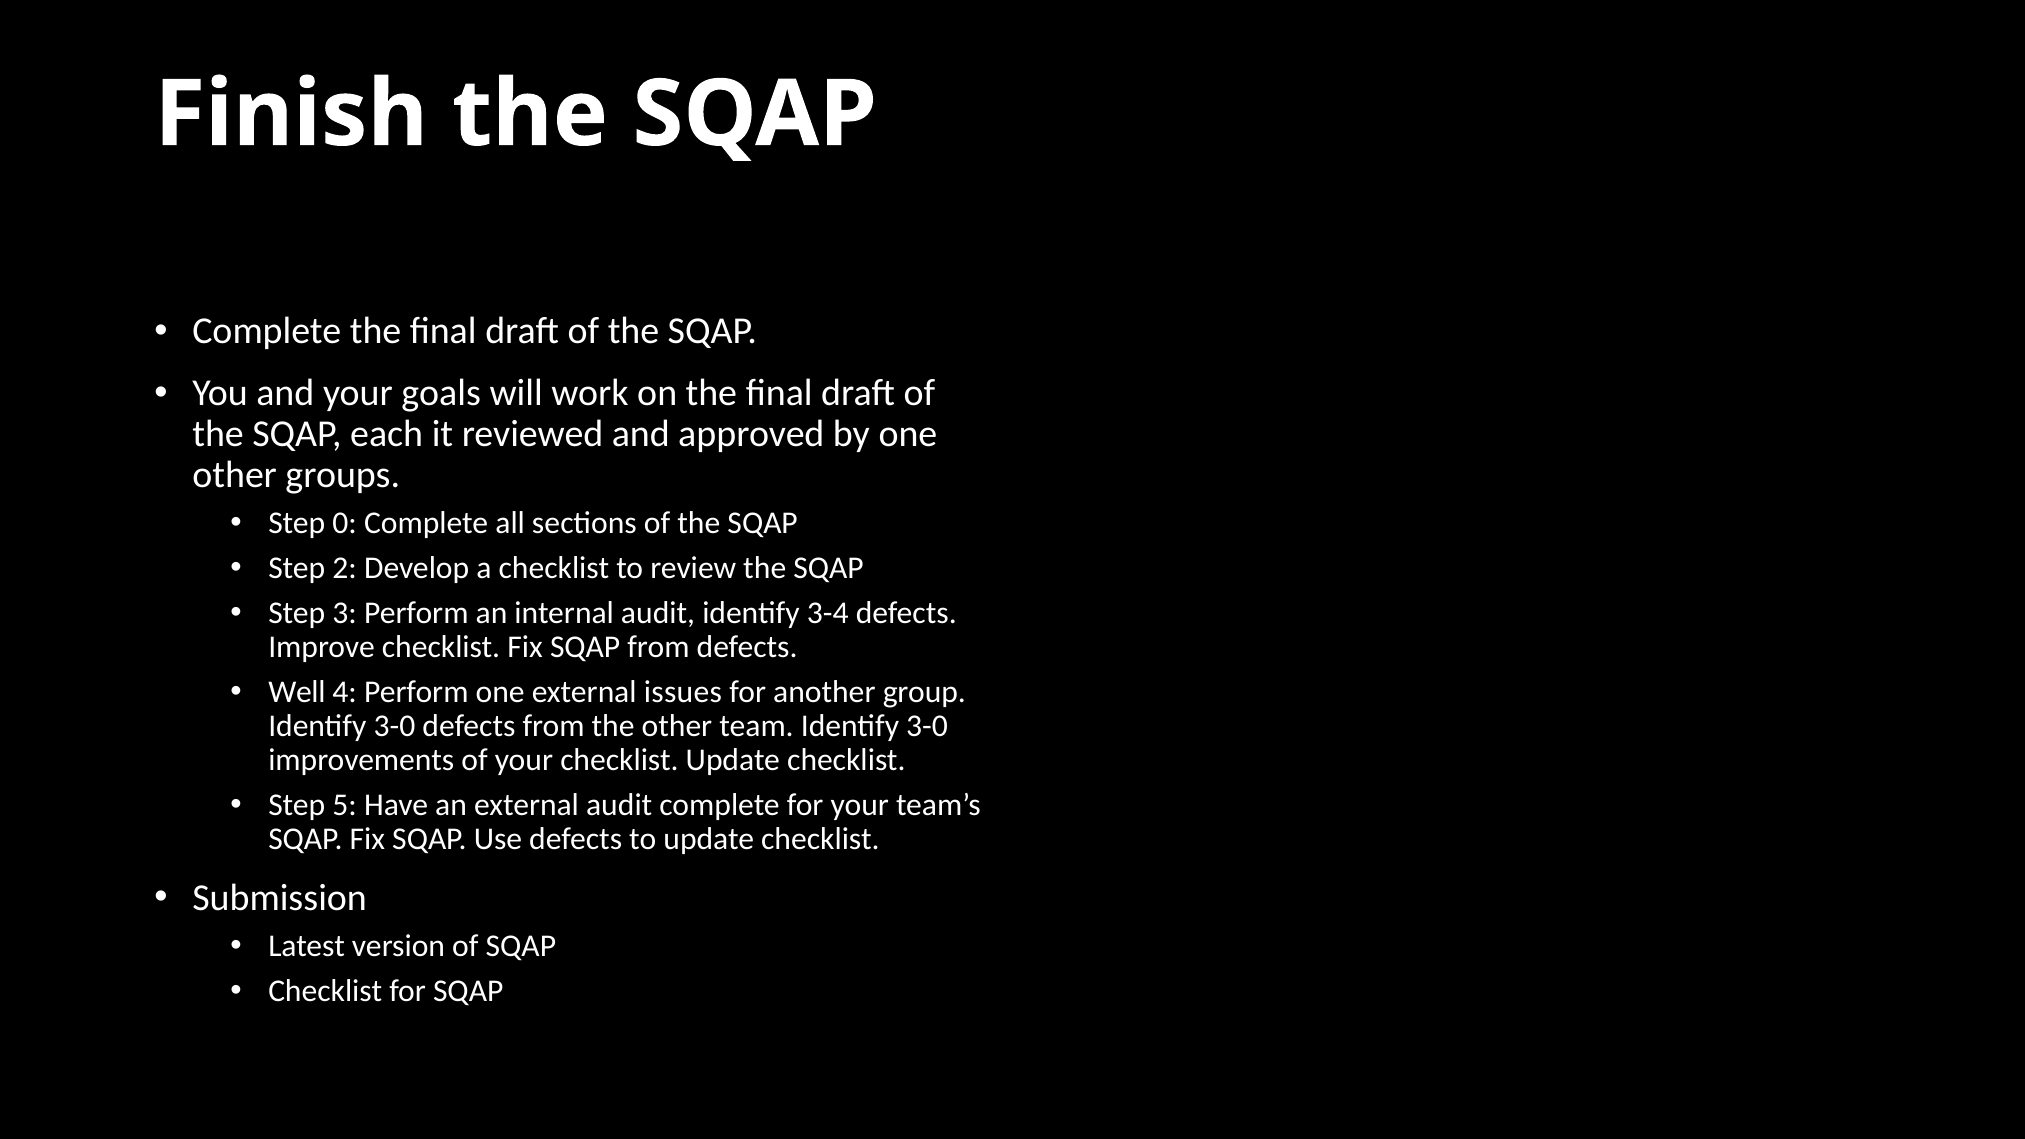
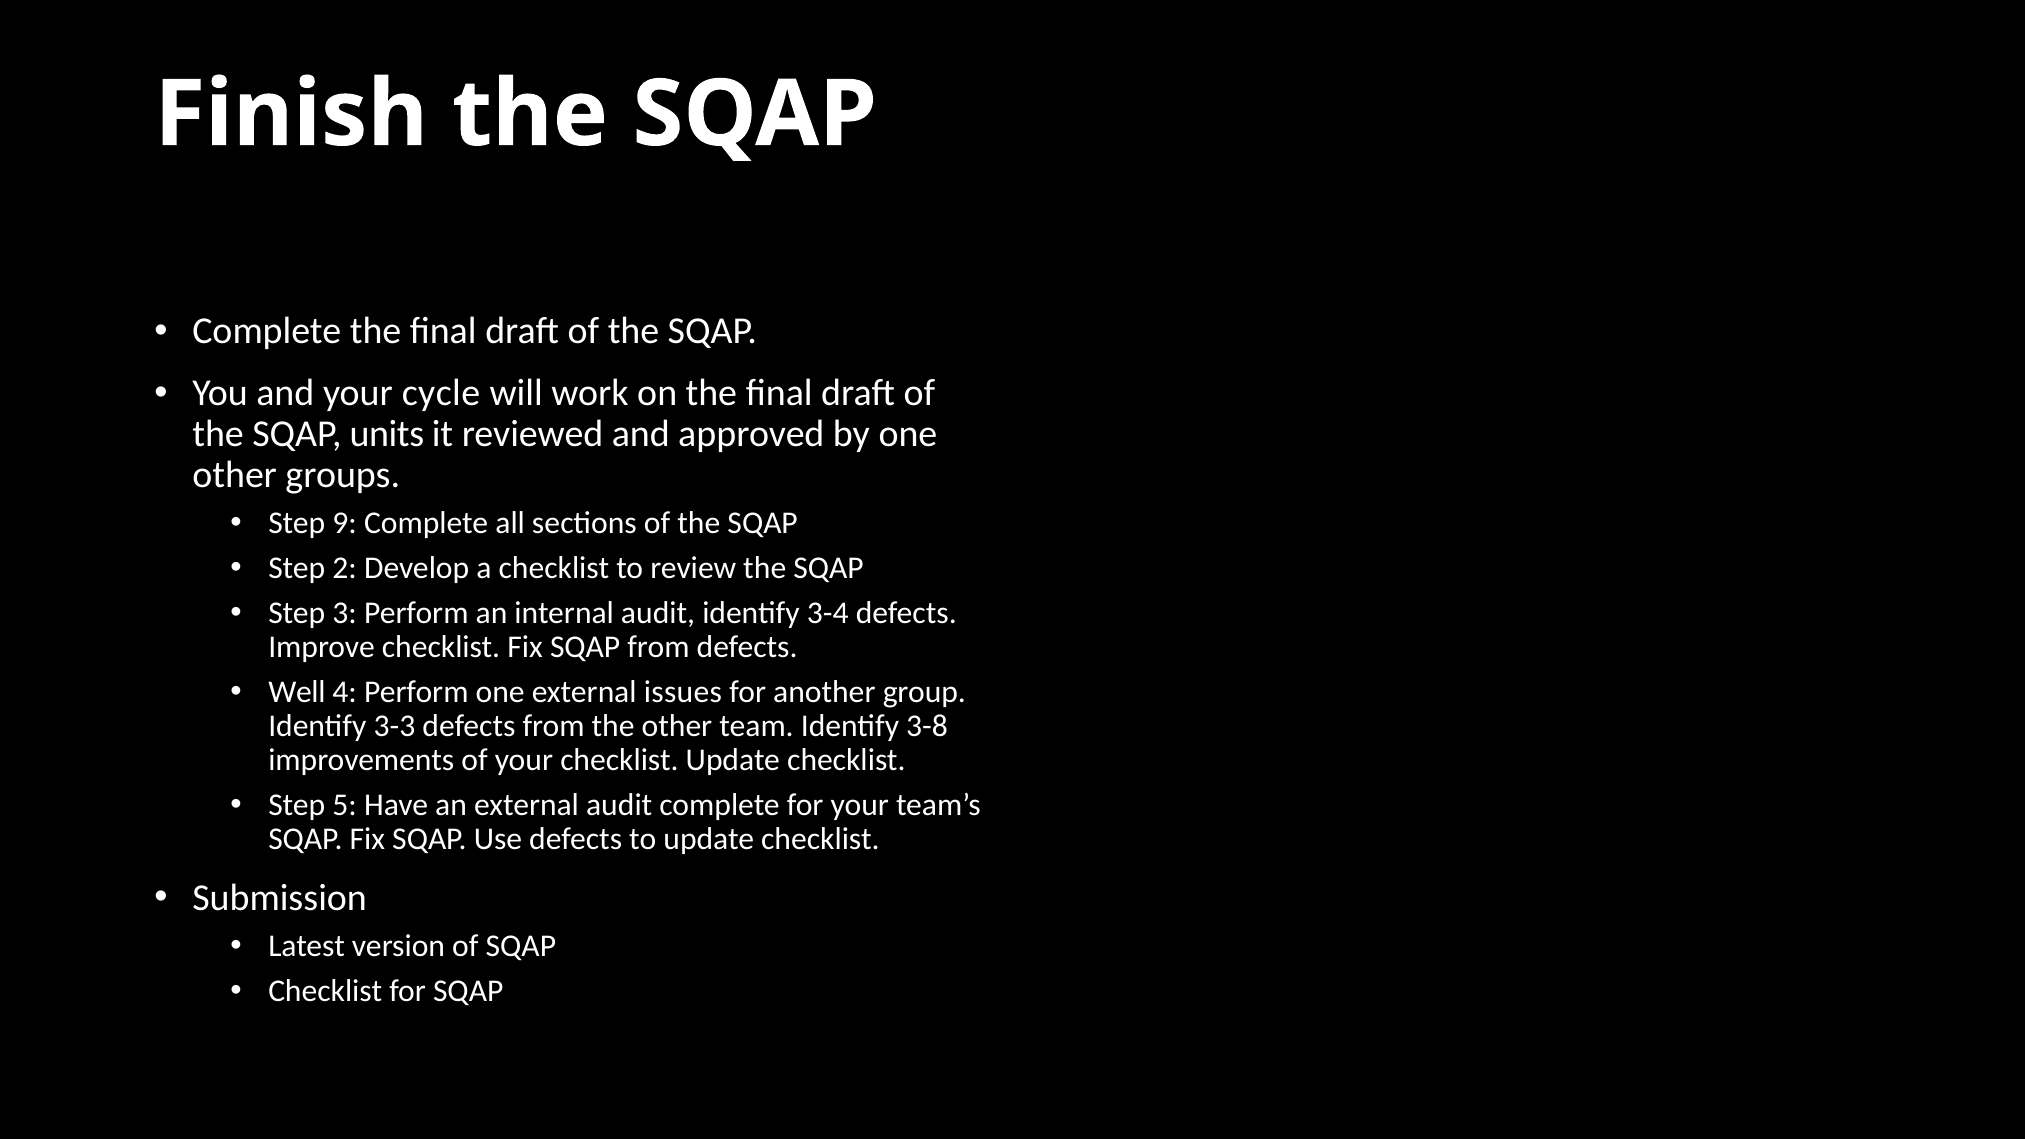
goals: goals -> cycle
each: each -> units
0: 0 -> 9
3-0 at (394, 726): 3-0 -> 3-3
team Identify 3-0: 3-0 -> 3-8
